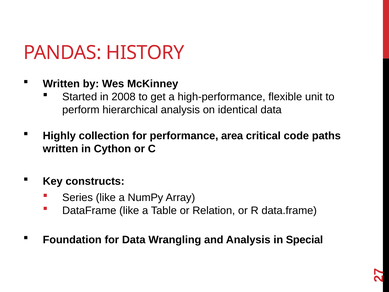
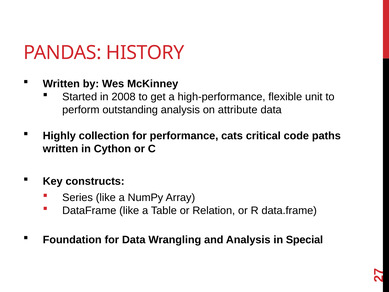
hierarchical: hierarchical -> outstanding
identical: identical -> attribute
area: area -> cats
